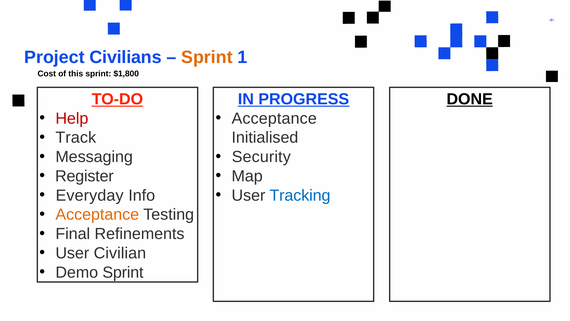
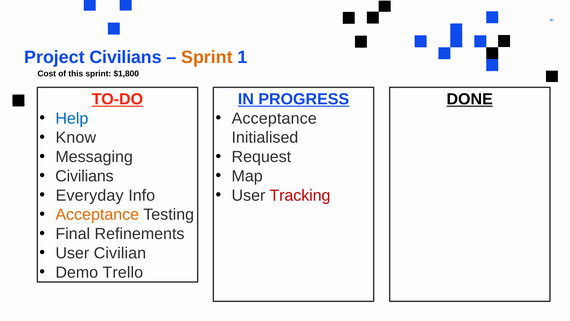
Help colour: red -> blue
Track: Track -> Know
Security: Security -> Request
Register at (84, 176): Register -> Civilians
Tracking colour: blue -> red
Demo Sprint: Sprint -> Trello
